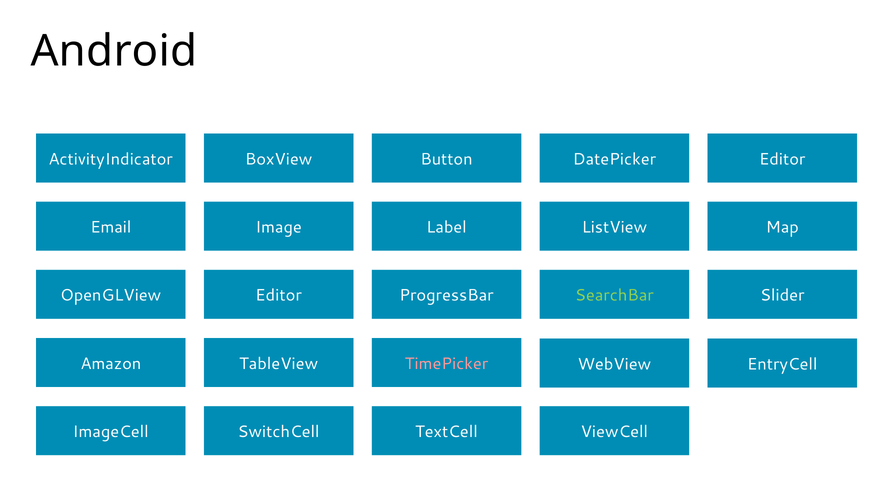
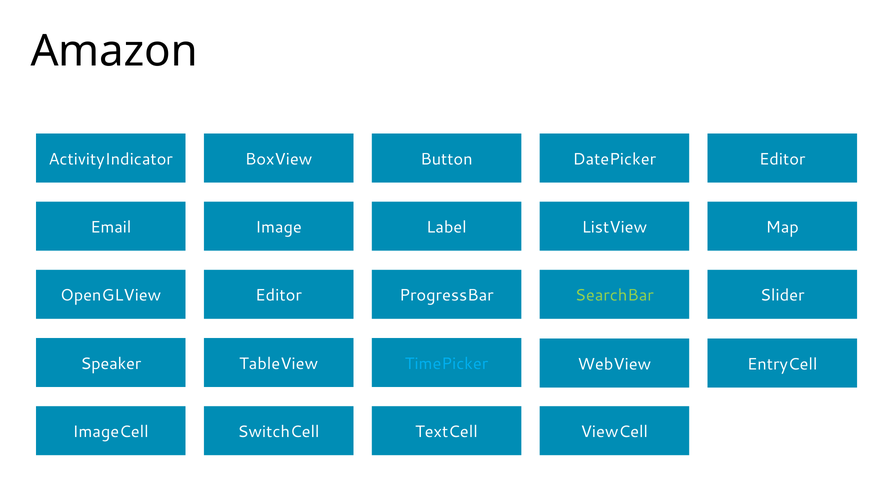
Android: Android -> Amazon
Amazon: Amazon -> Speaker
TimePicker colour: pink -> light blue
